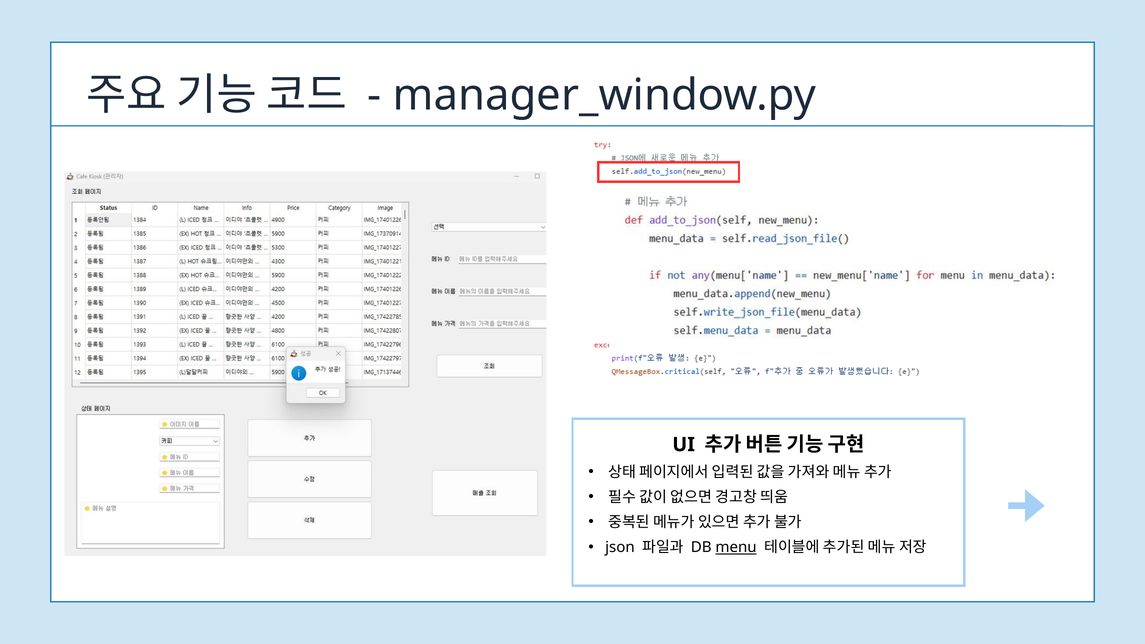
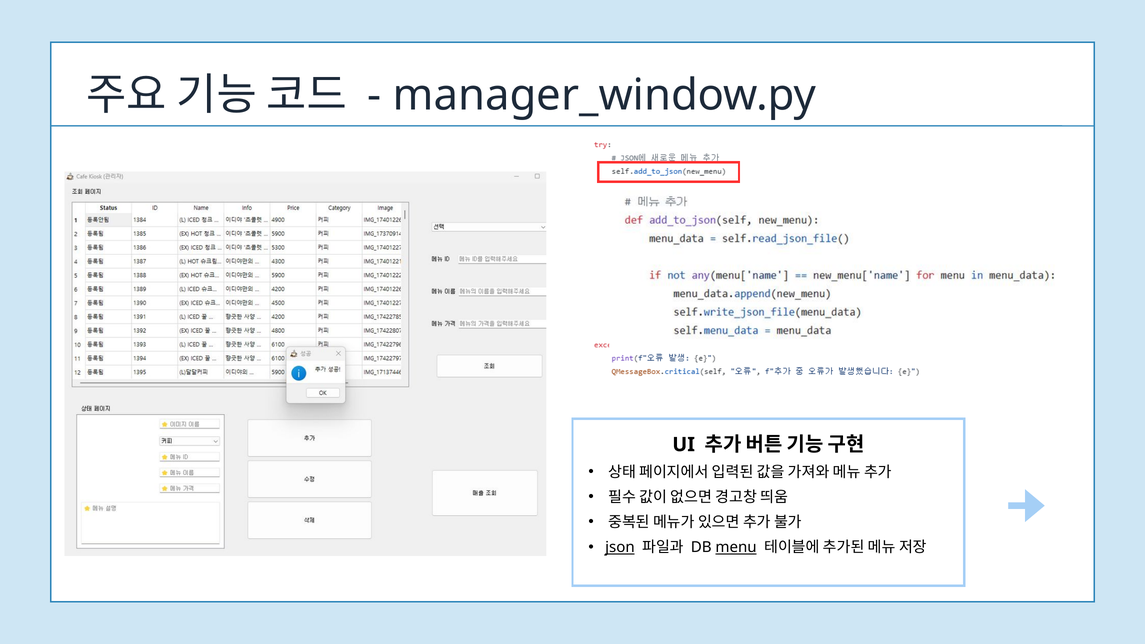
json underline: none -> present
